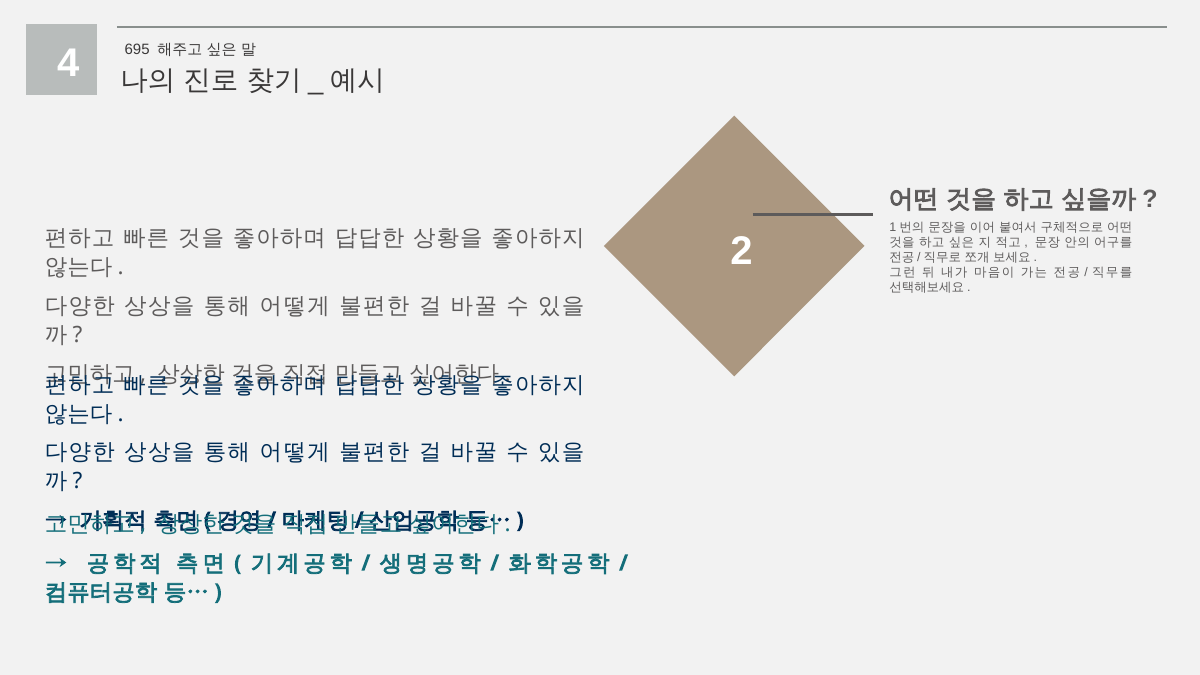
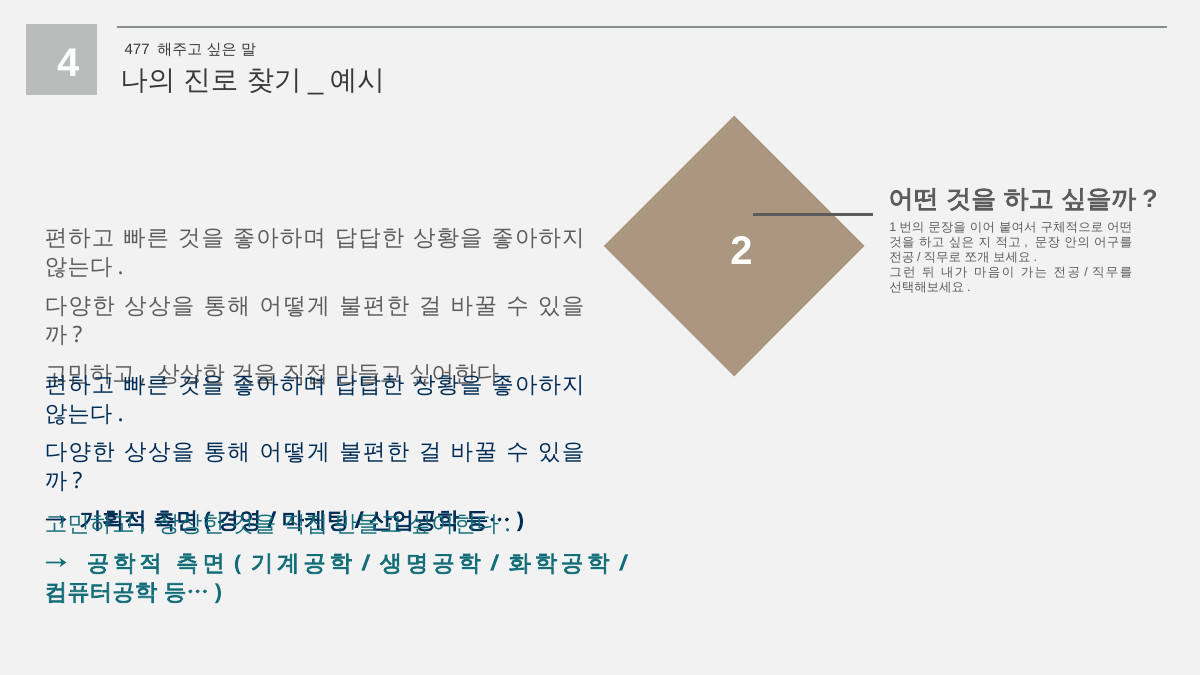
695: 695 -> 477
